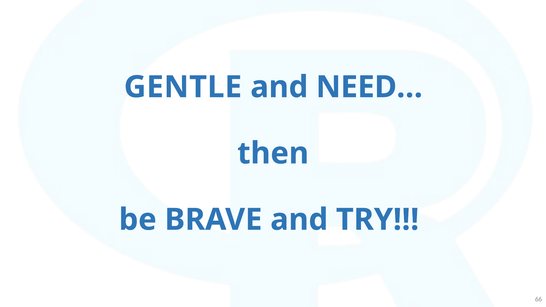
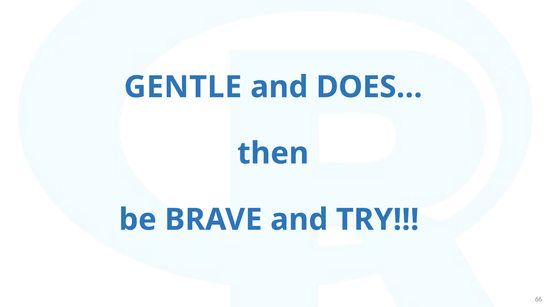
NEED…: NEED… -> DOES…
